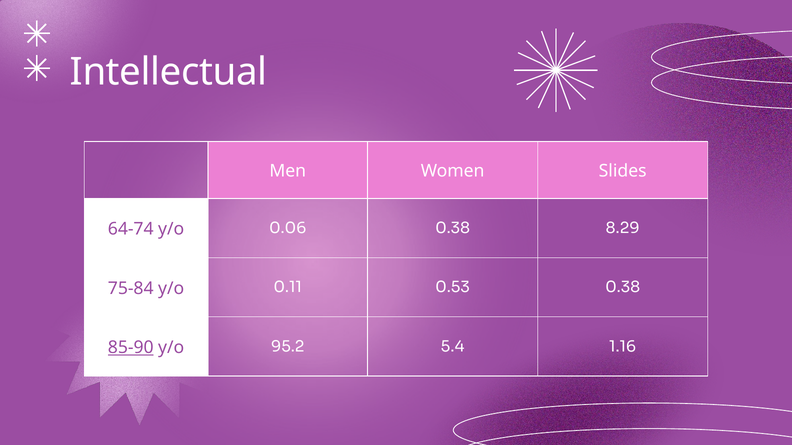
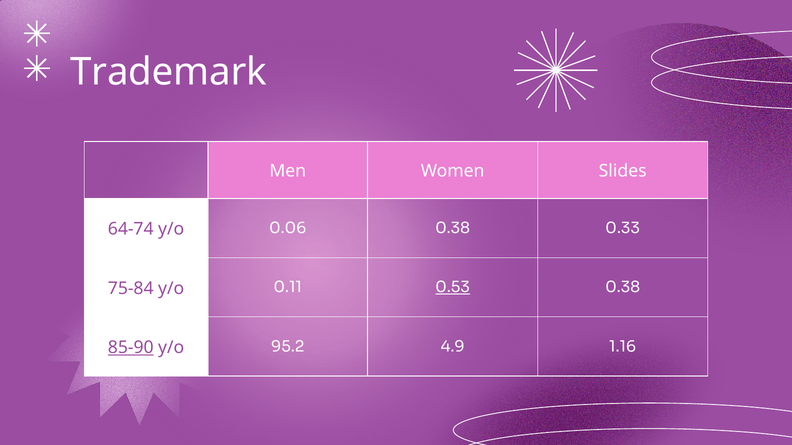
Intellectual: Intellectual -> Trademark
8.29: 8.29 -> 0.33
0.53 underline: none -> present
5.4: 5.4 -> 4.9
